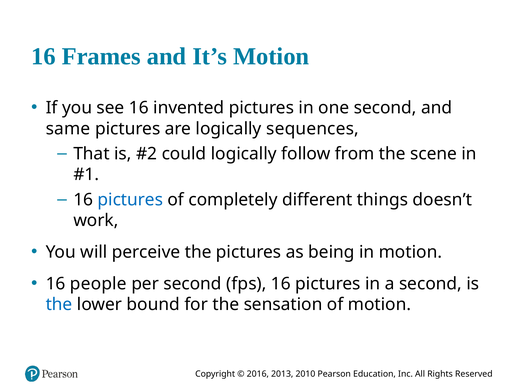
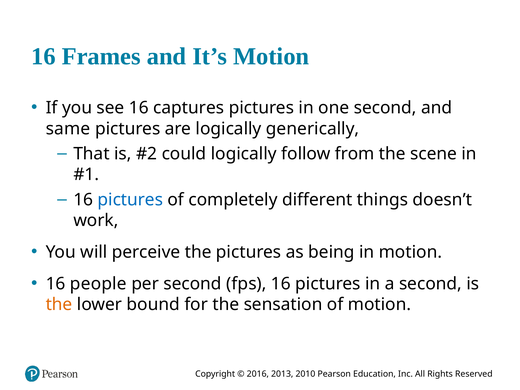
invented: invented -> captures
sequences: sequences -> generically
the at (59, 305) colour: blue -> orange
